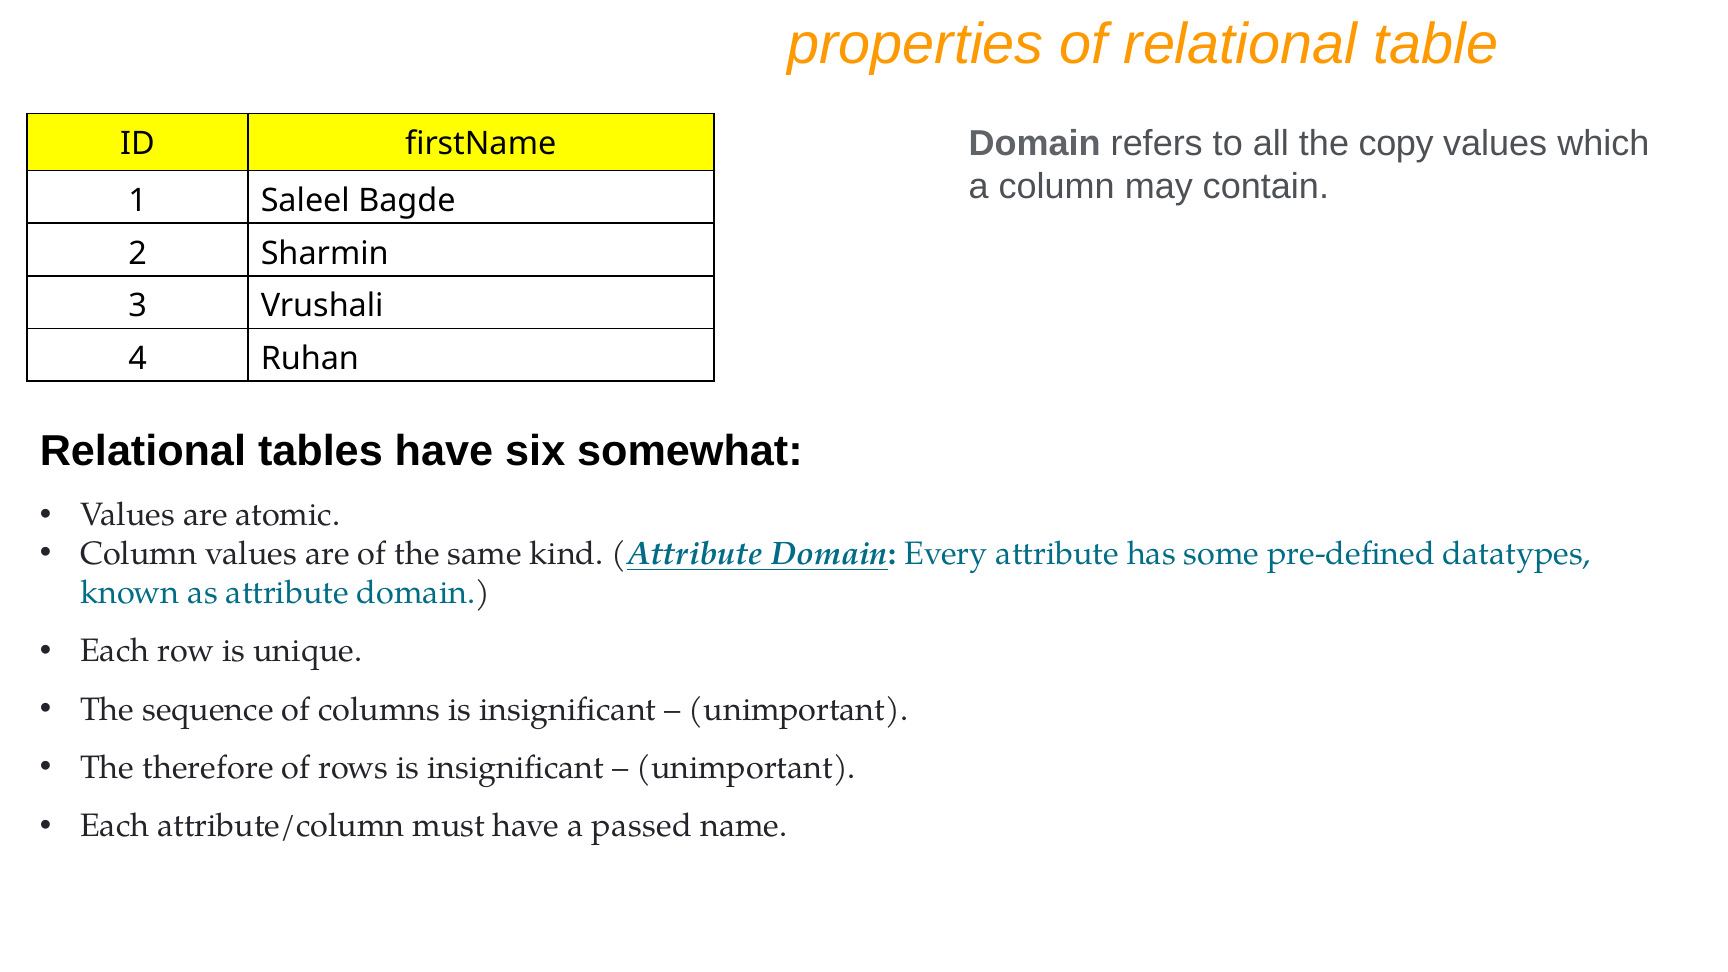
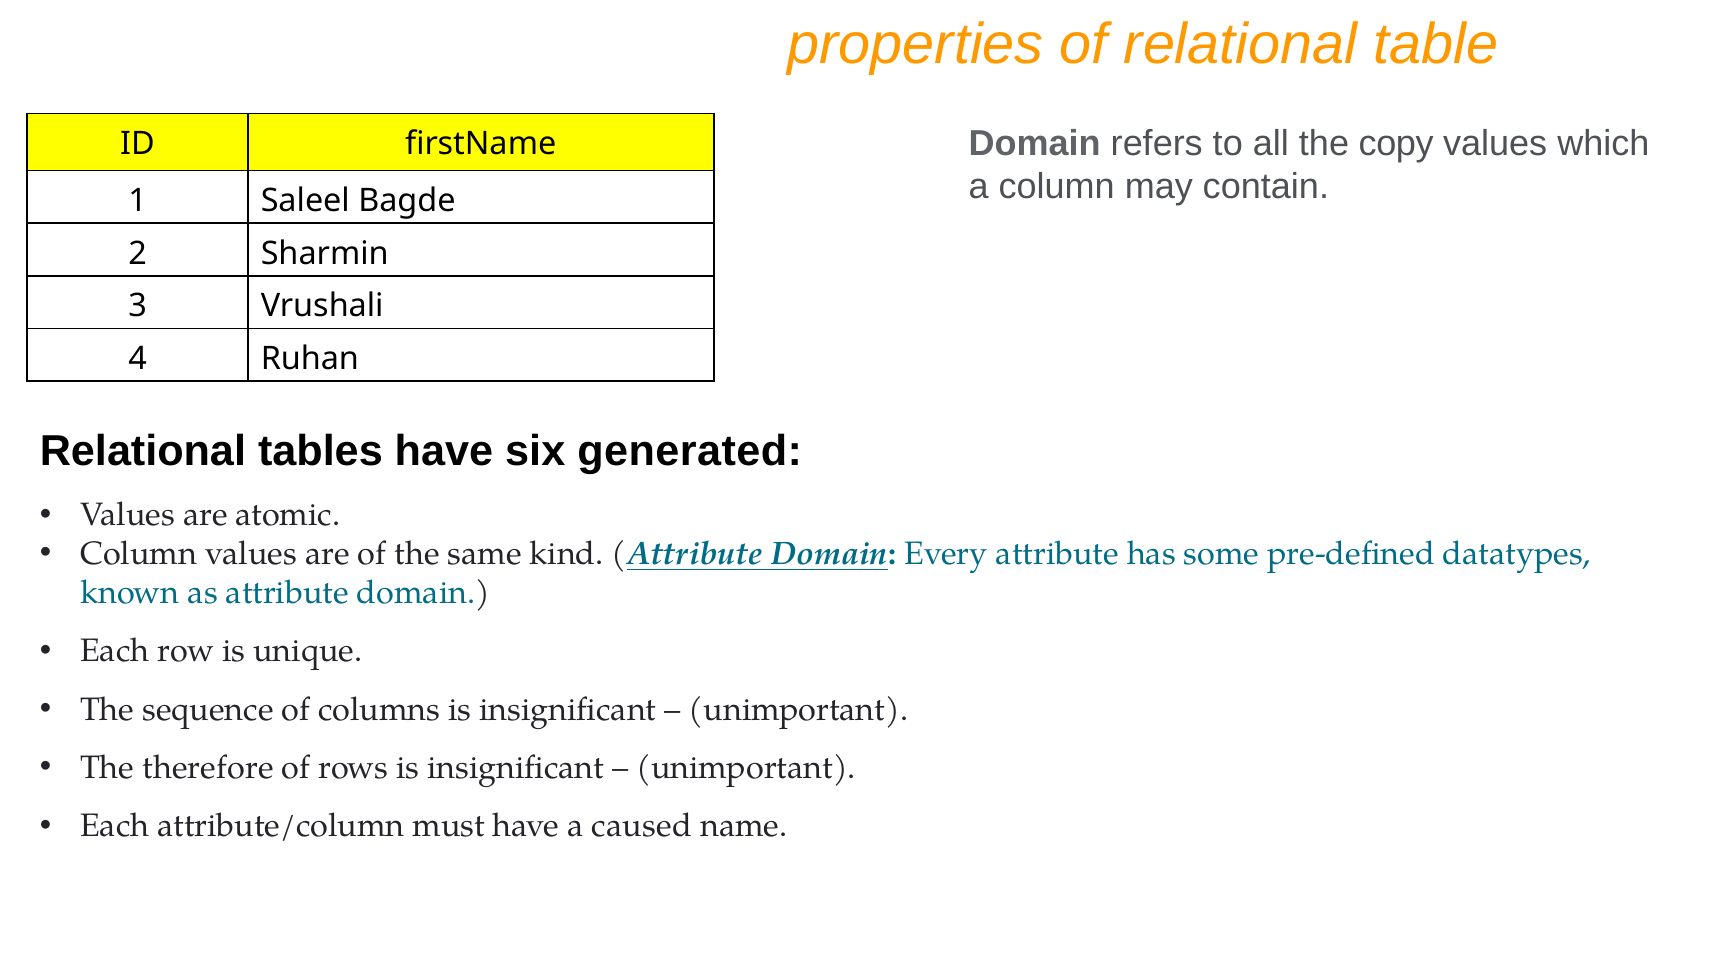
somewhat: somewhat -> generated
passed: passed -> caused
